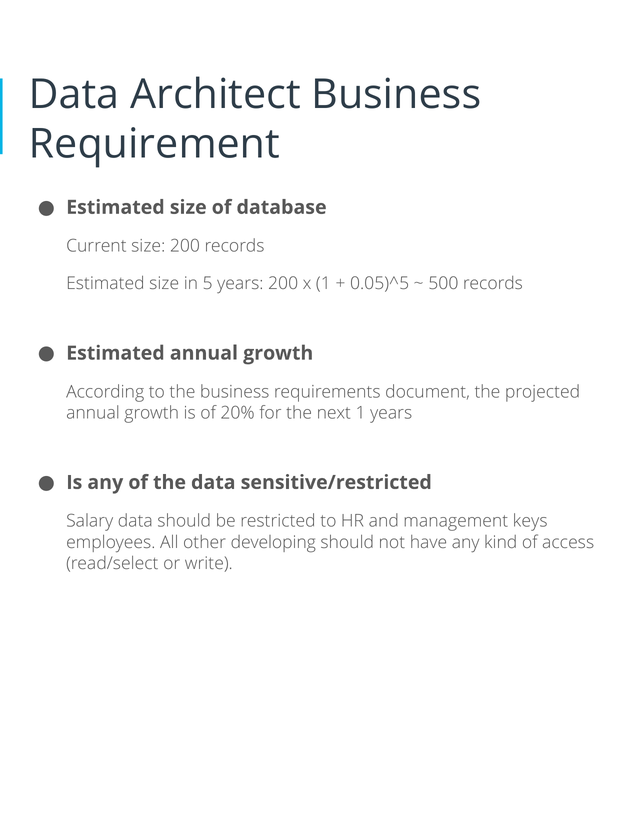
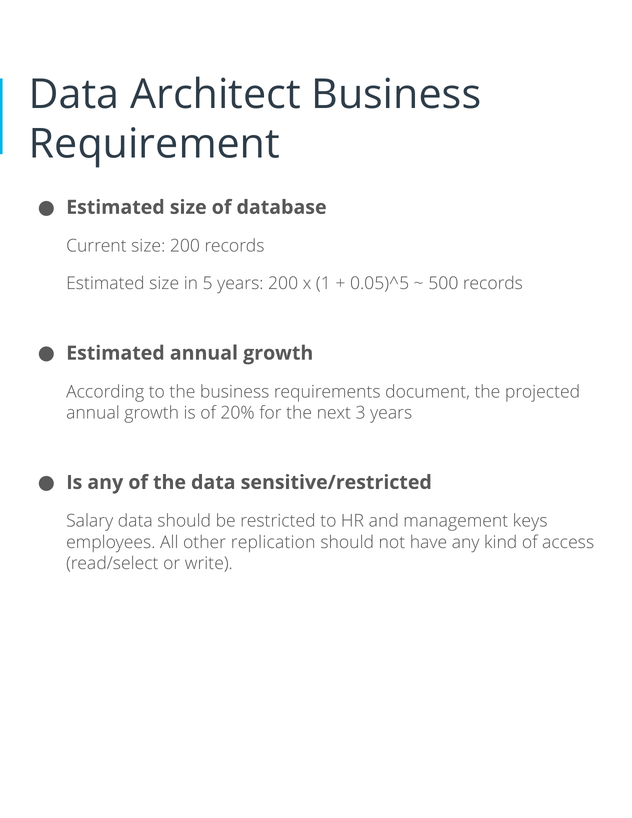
next 1: 1 -> 3
developing: developing -> replication
